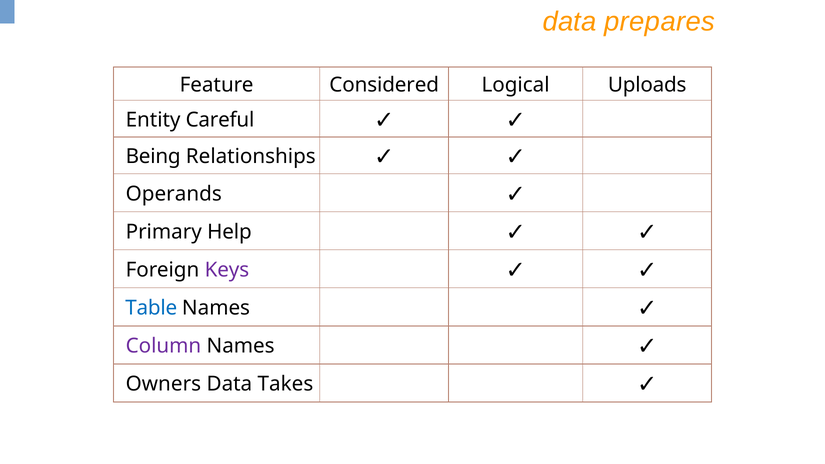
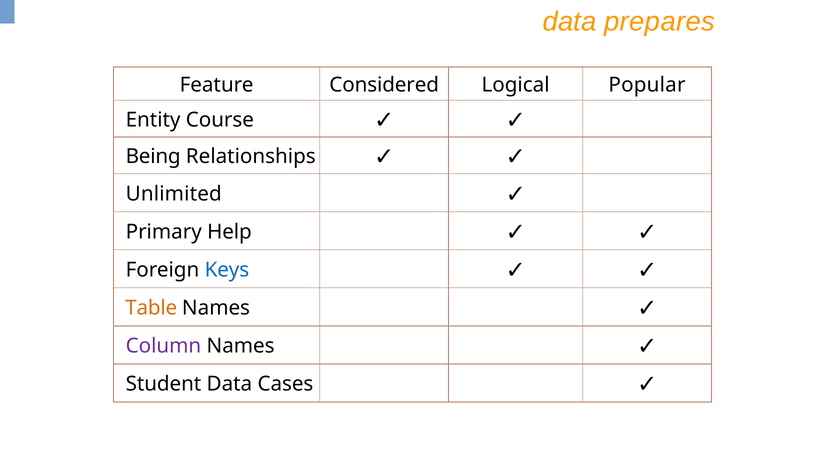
Uploads: Uploads -> Popular
Careful: Careful -> Course
Operands: Operands -> Unlimited
Keys colour: purple -> blue
Table colour: blue -> orange
Owners: Owners -> Student
Takes: Takes -> Cases
